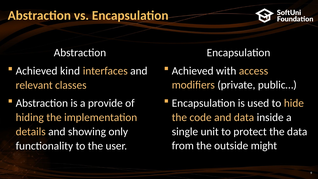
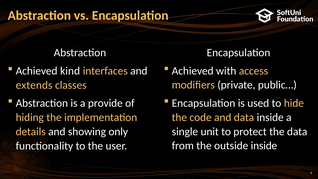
relevant: relevant -> extends
outside might: might -> inside
